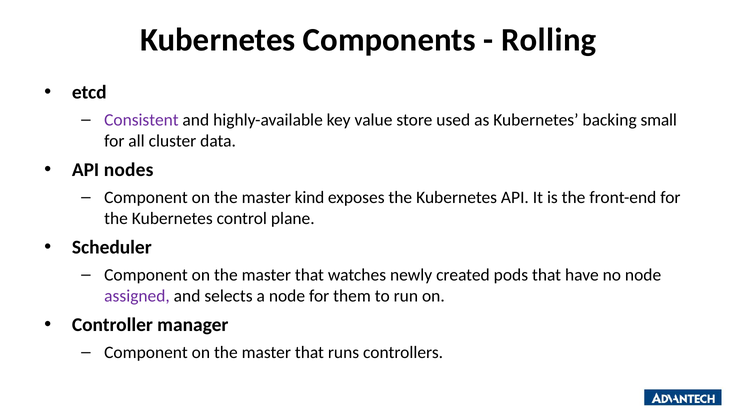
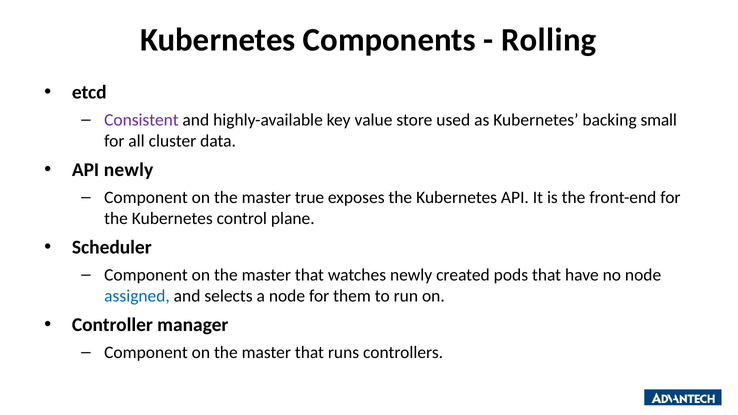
API nodes: nodes -> newly
kind: kind -> true
assigned colour: purple -> blue
